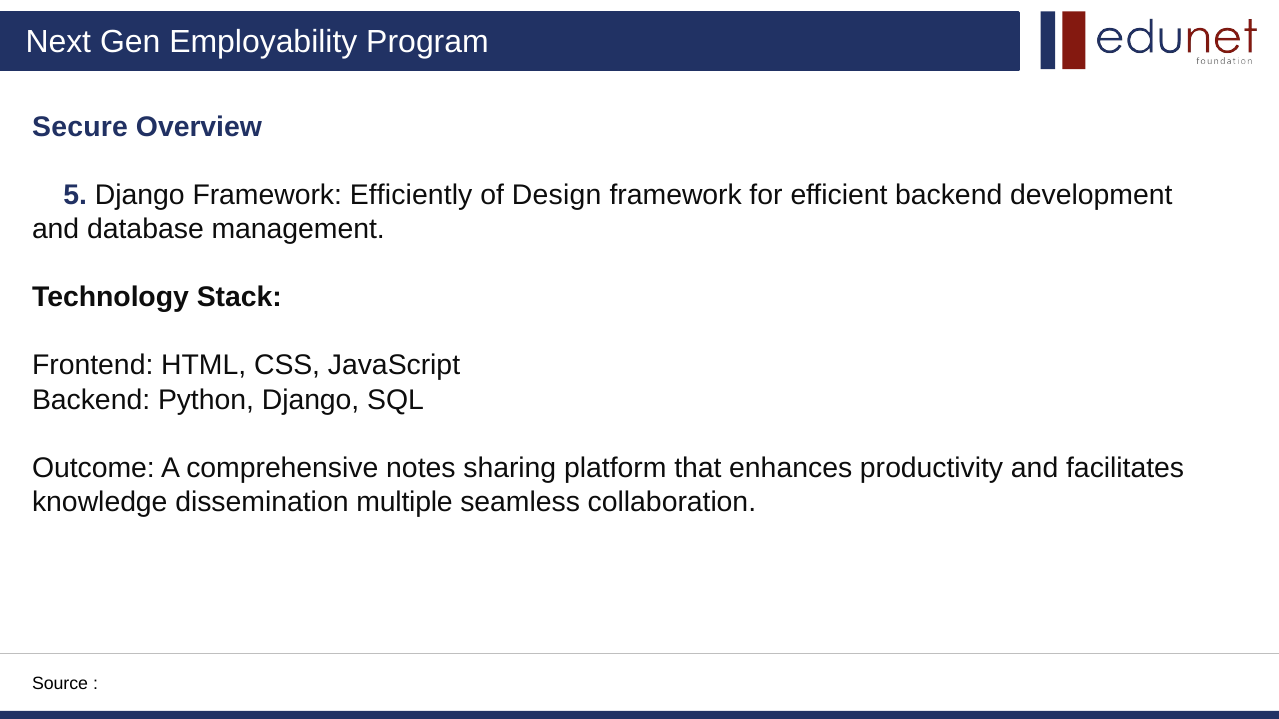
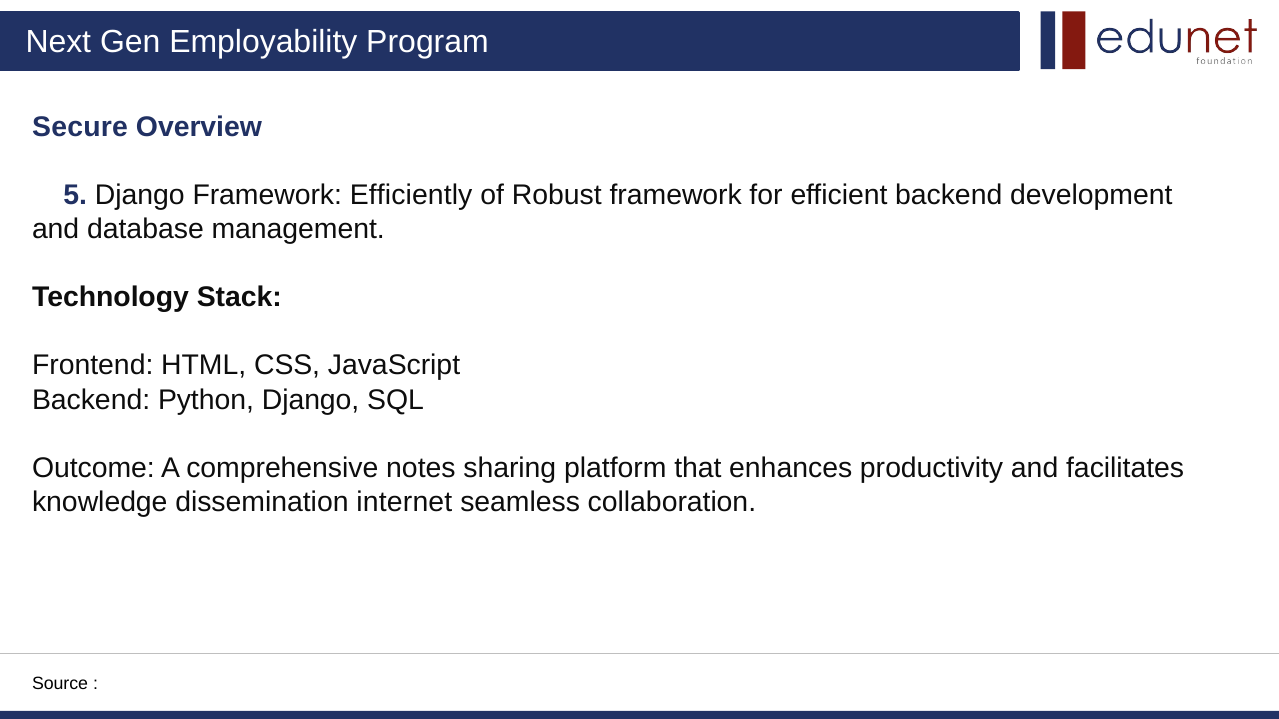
Design: Design -> Robust
multiple: multiple -> internet
